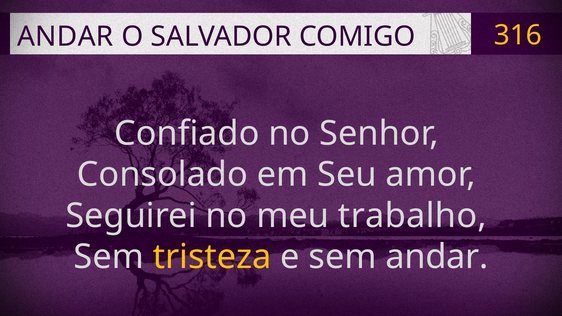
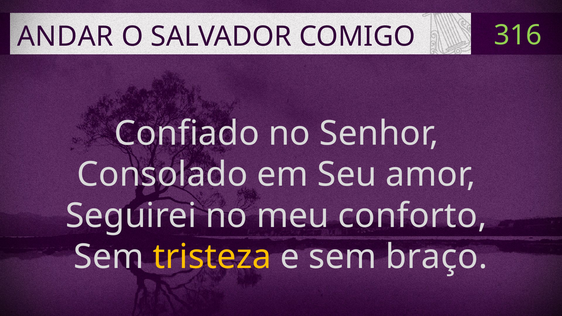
316 colour: yellow -> light green
trabalho: trabalho -> conforto
sem andar: andar -> braço
